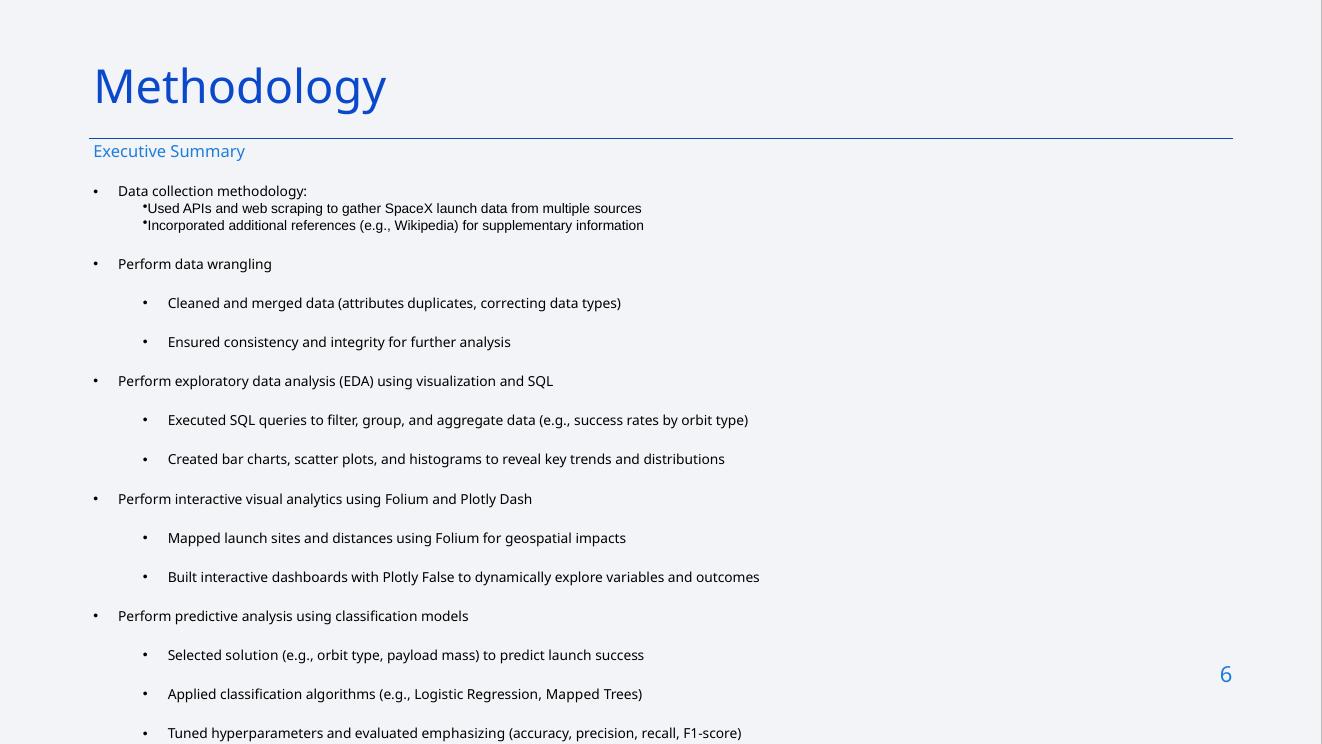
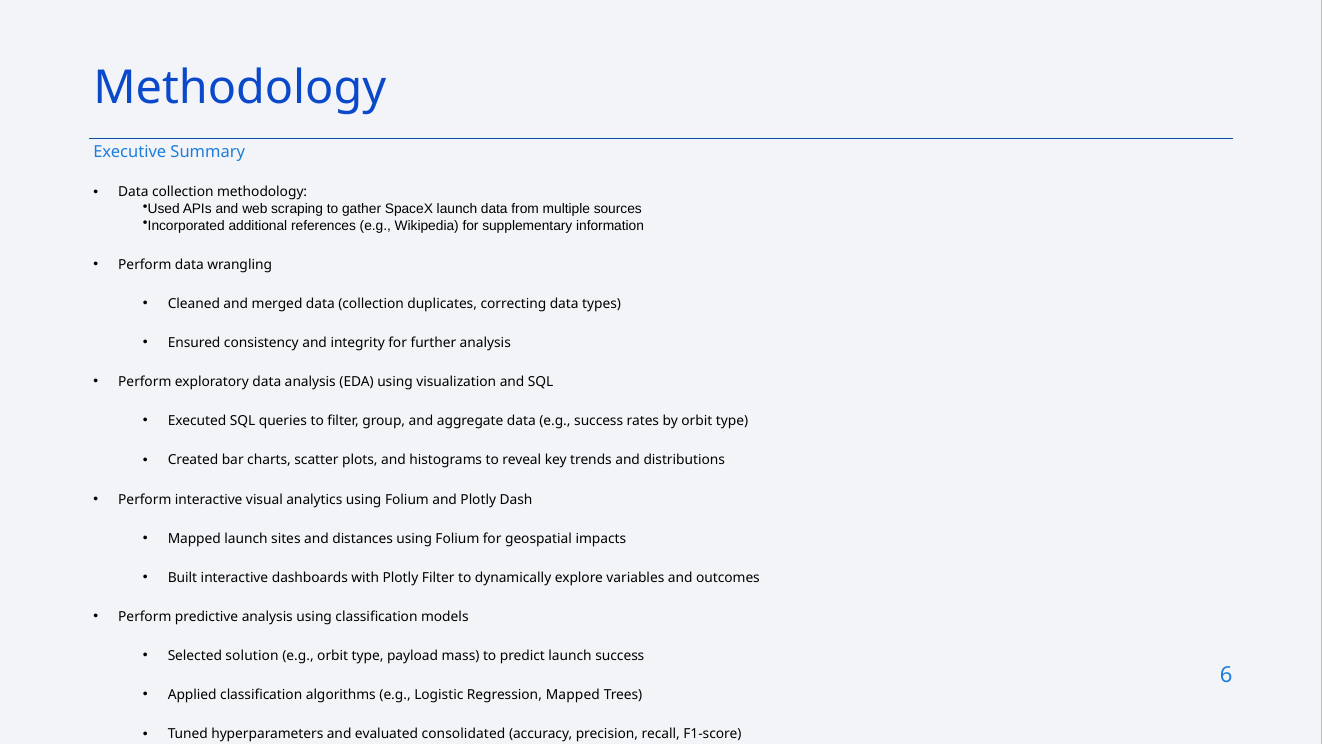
merged data attributes: attributes -> collection
Plotly False: False -> Filter
emphasizing: emphasizing -> consolidated
